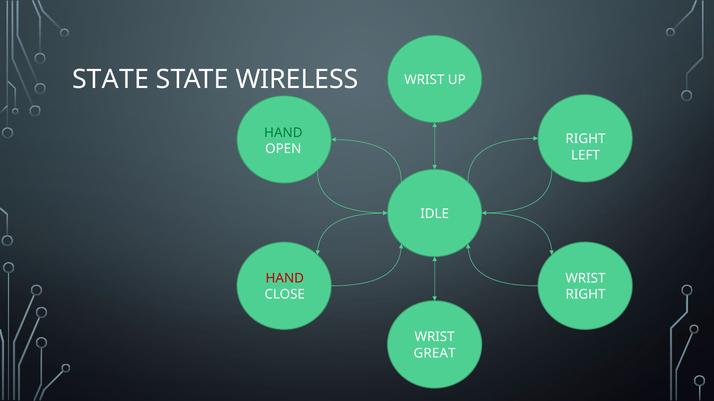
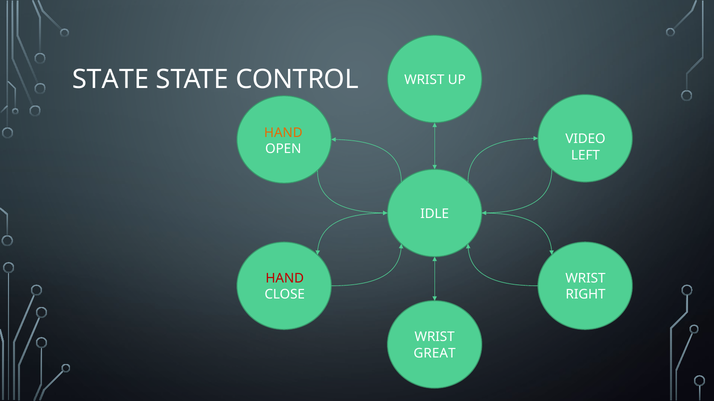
WIRELESS: WIRELESS -> CONTROL
HAND at (283, 133) colour: green -> orange
RIGHT at (585, 139): RIGHT -> VIDEO
